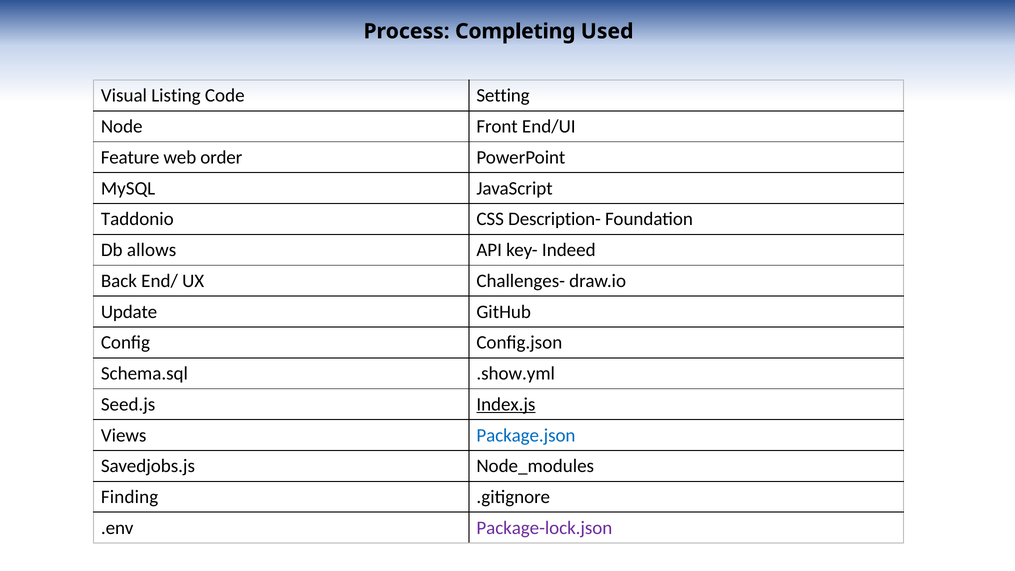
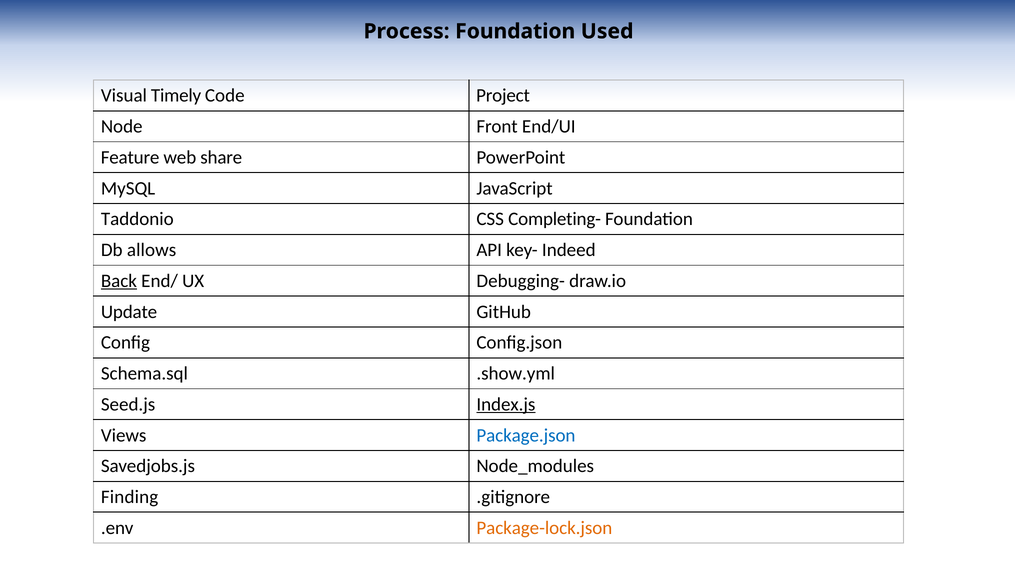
Process Completing: Completing -> Foundation
Listing: Listing -> Timely
Setting: Setting -> Project
order: order -> share
Description-: Description- -> Completing-
Back underline: none -> present
Challenges-: Challenges- -> Debugging-
Package-lock.json colour: purple -> orange
